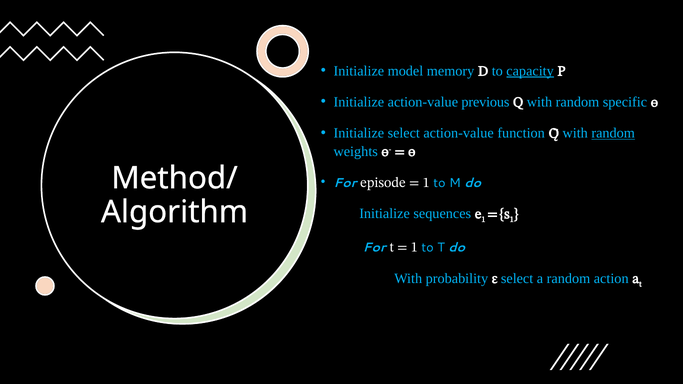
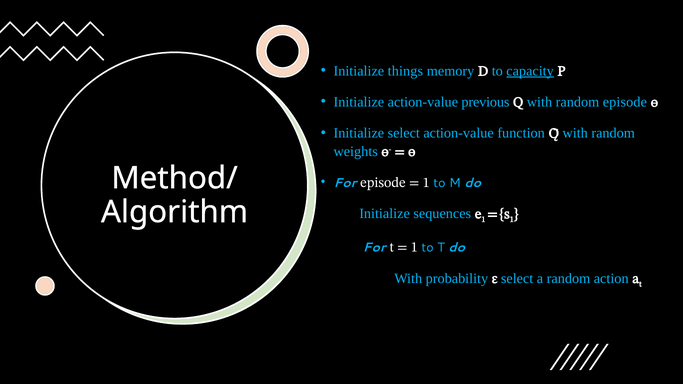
model: model -> things
random specific: specific -> episode
random at (613, 133) underline: present -> none
